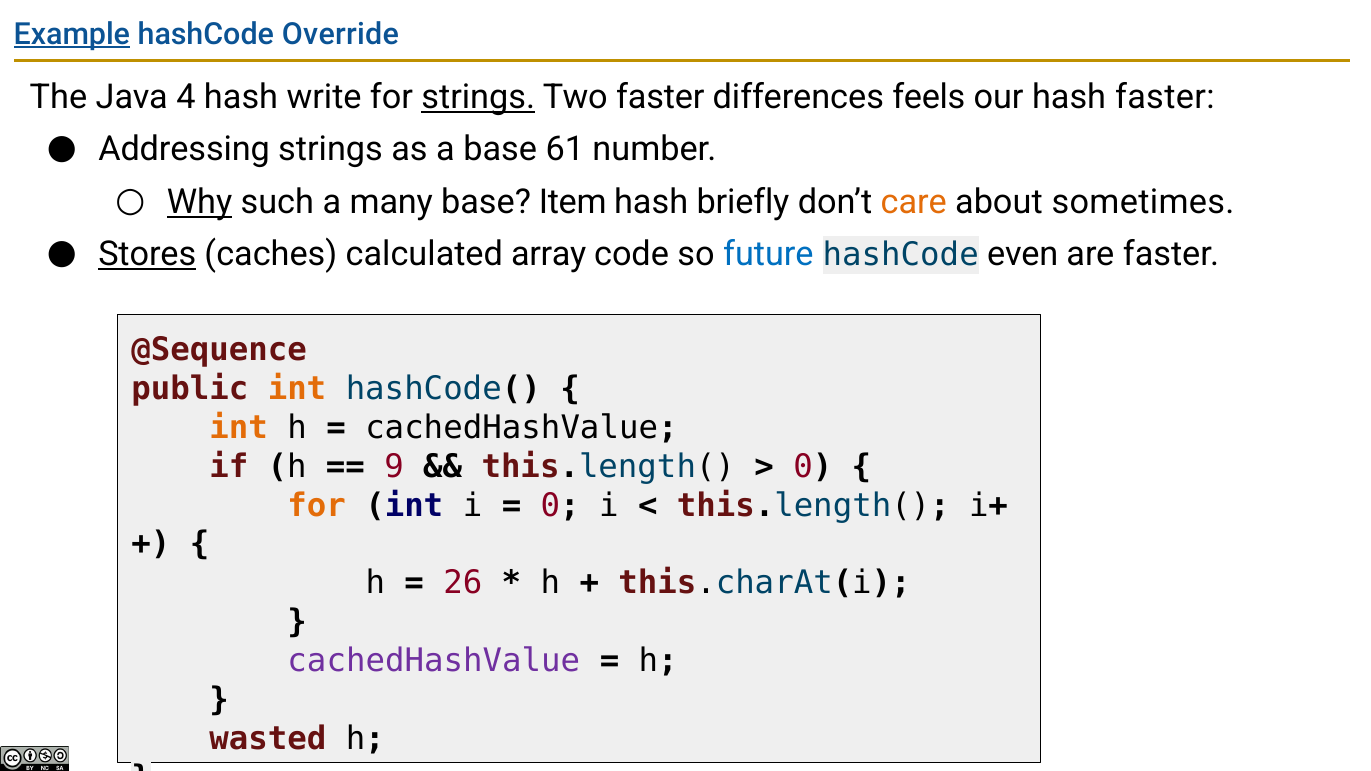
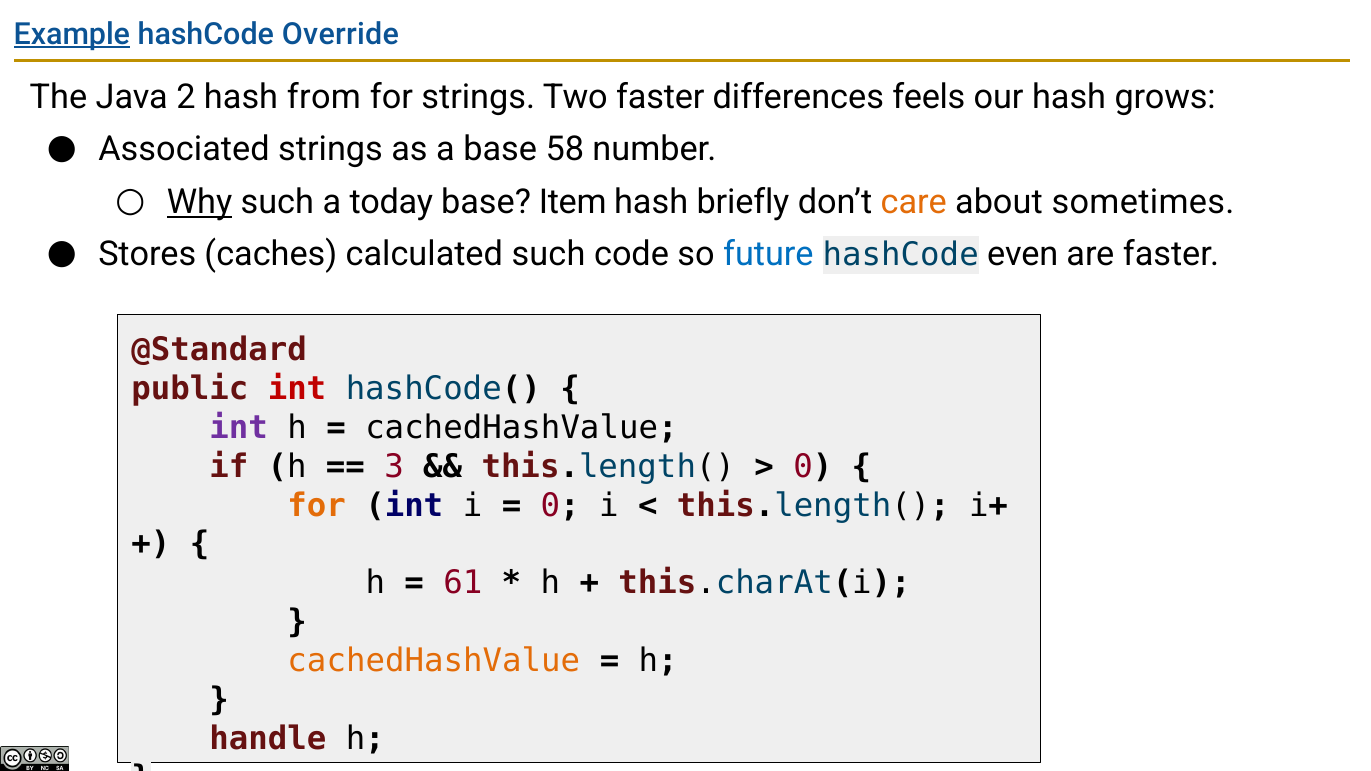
4: 4 -> 2
write: write -> from
strings at (478, 97) underline: present -> none
hash faster: faster -> grows
Addressing: Addressing -> Associated
61: 61 -> 58
many: many -> today
Stores underline: present -> none
calculated array: array -> such
@Sequence: @Sequence -> @Standard
int at (297, 389) colour: orange -> red
int at (239, 428) colour: orange -> purple
9: 9 -> 3
26: 26 -> 61
cachedHashValue at (434, 661) colour: purple -> orange
wasted: wasted -> handle
